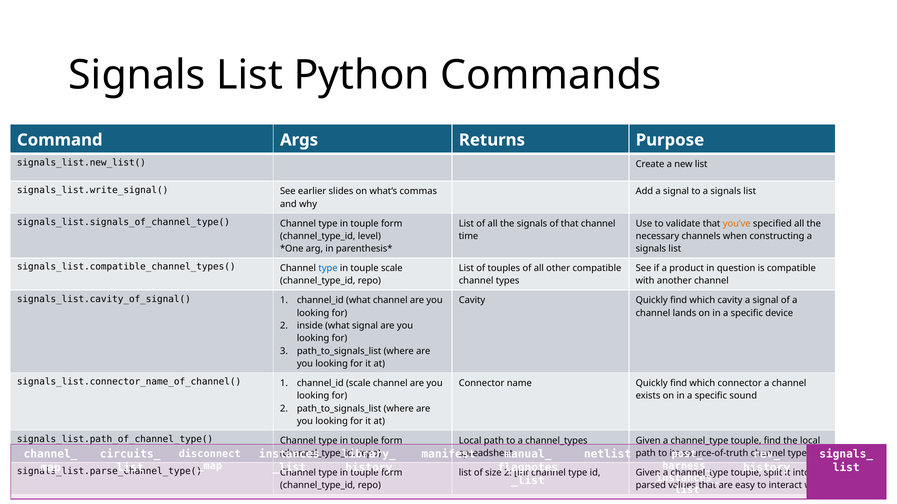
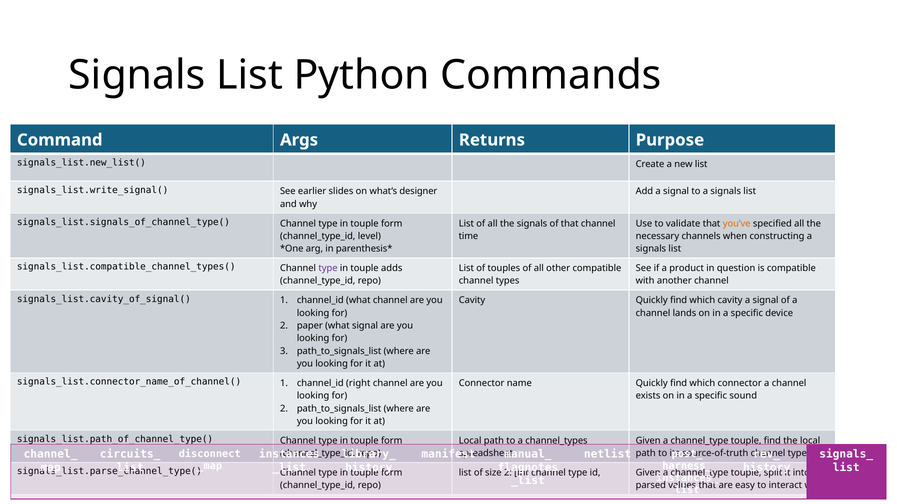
commas: commas -> designer
type at (328, 269) colour: blue -> purple
touple scale: scale -> adds
inside: inside -> paper
scale at (358, 384): scale -> right
